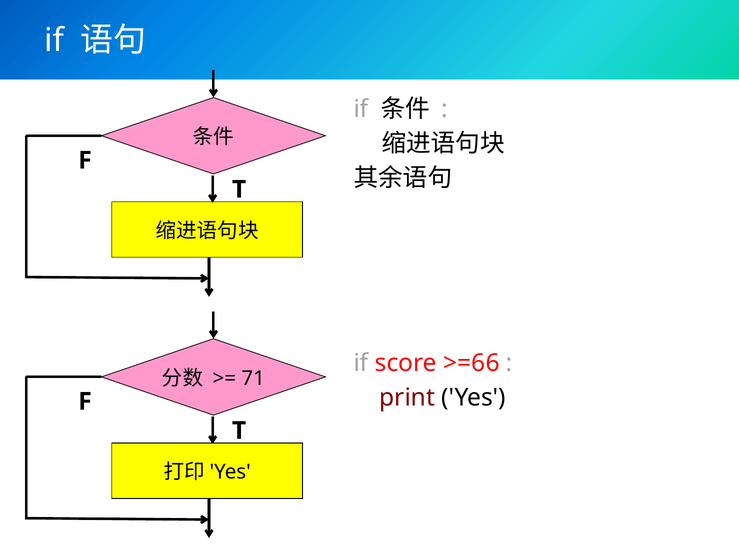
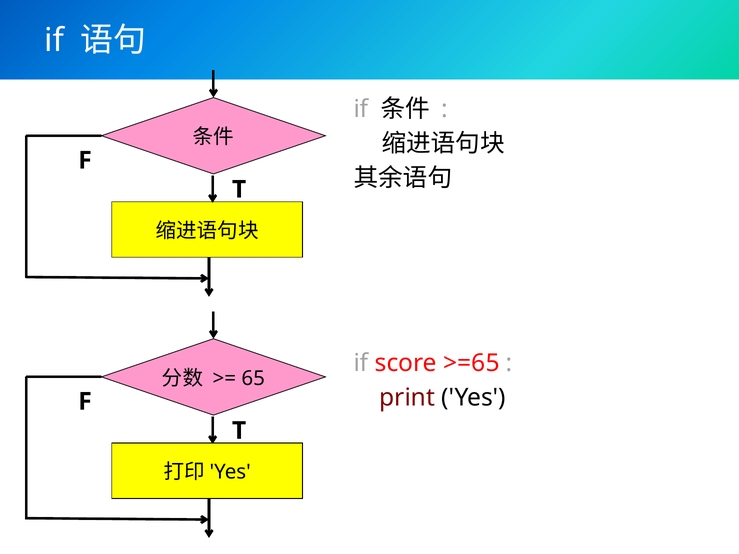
>=66: >=66 -> >=65
71: 71 -> 65
